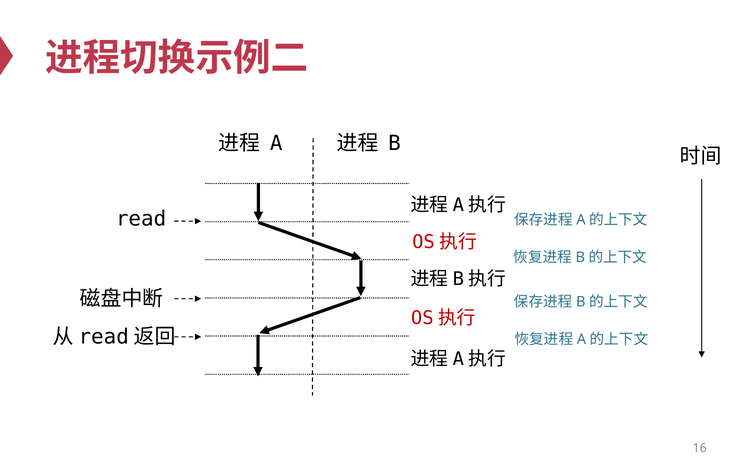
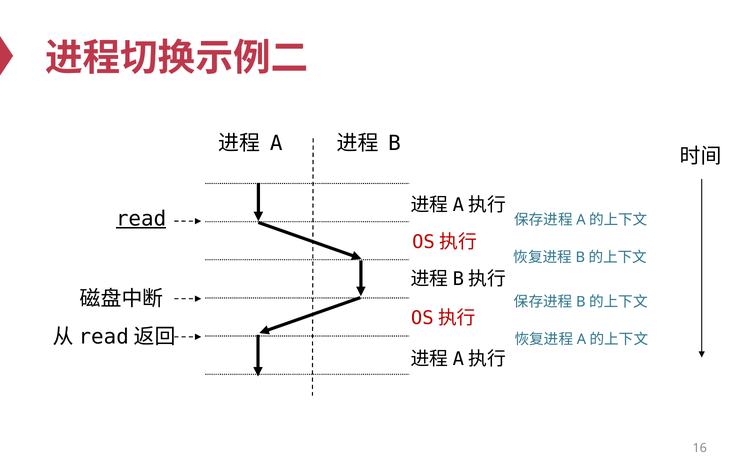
read underline: none -> present
